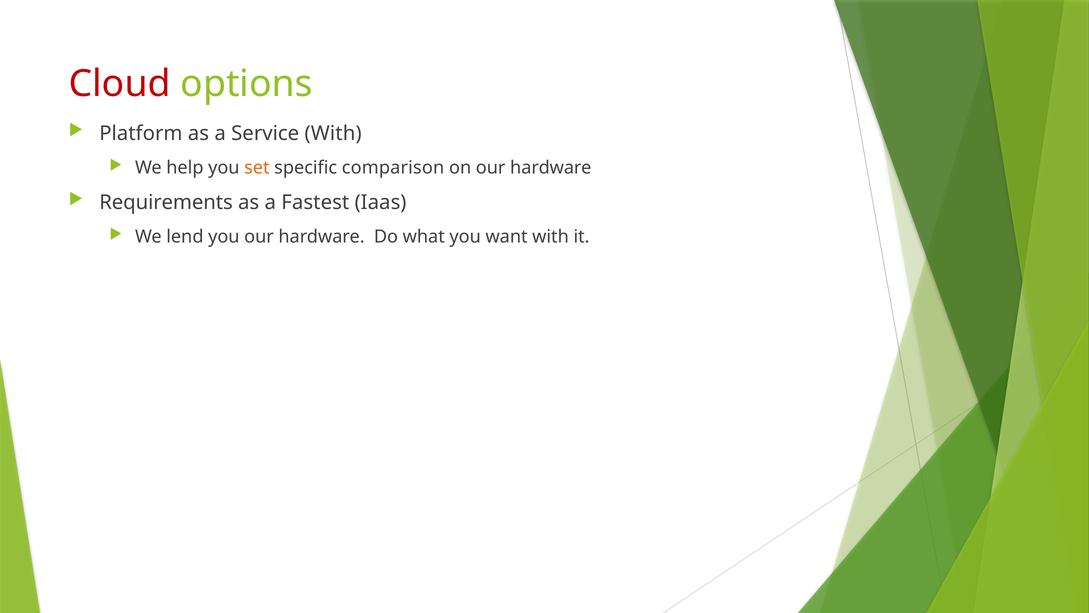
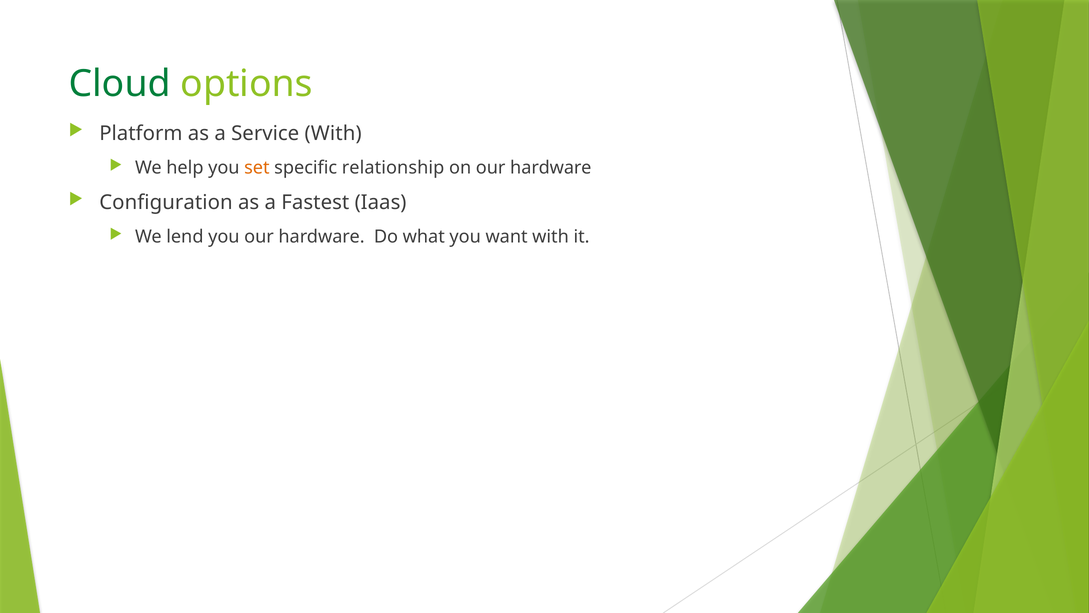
Cloud colour: red -> green
comparison: comparison -> relationship
Requirements: Requirements -> Configuration
